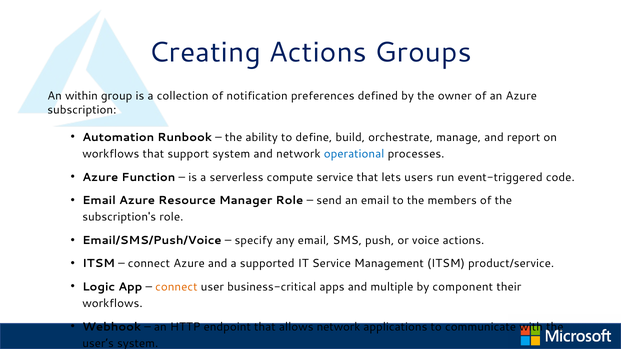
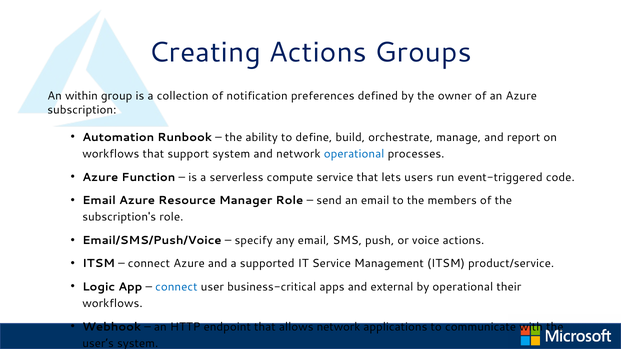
connect at (176, 287) colour: orange -> blue
multiple: multiple -> external
by component: component -> operational
